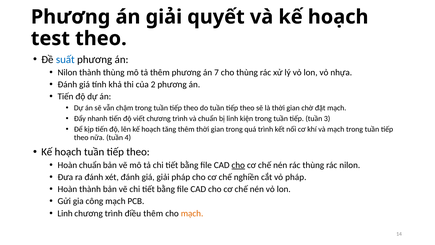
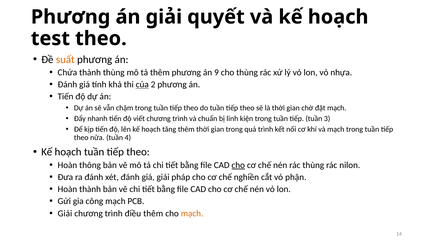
suất colour: blue -> orange
Nilon at (67, 72): Nilon -> Chứa
7: 7 -> 9
của underline: none -> present
Hoàn chuẩn: chuẩn -> thông
vỏ pháp: pháp -> phận
Linh at (65, 213): Linh -> Giải
